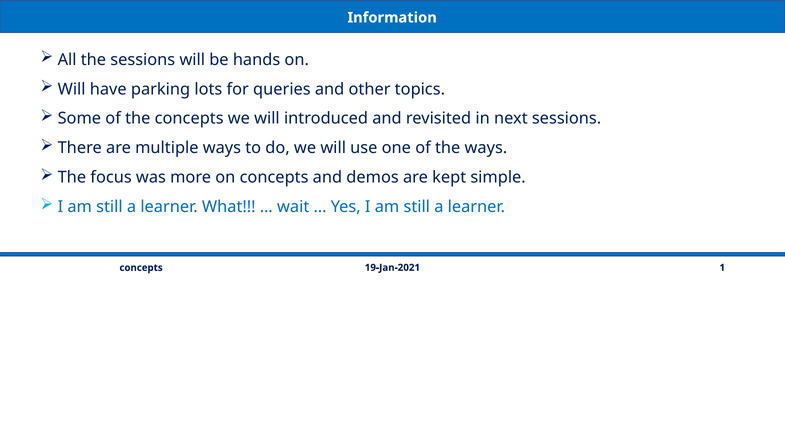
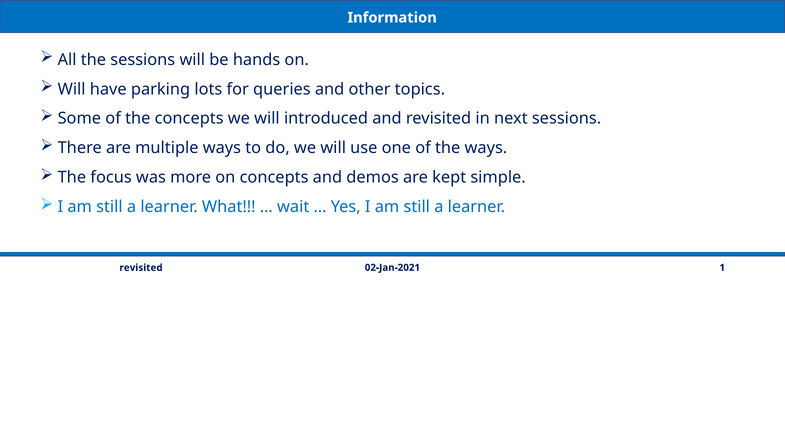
19-Jan-2021: 19-Jan-2021 -> 02-Jan-2021
concepts at (141, 267): concepts -> revisited
